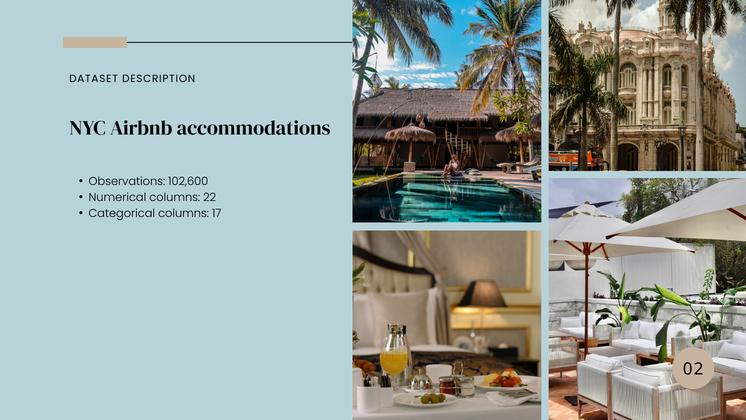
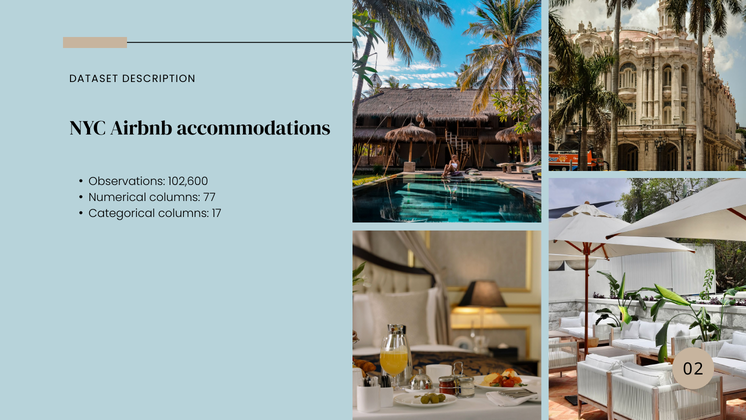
22: 22 -> 77
